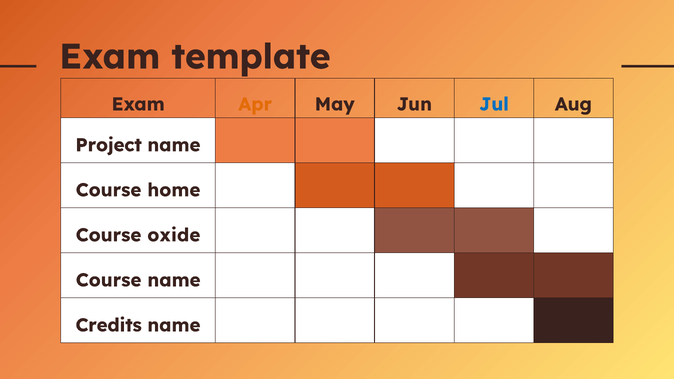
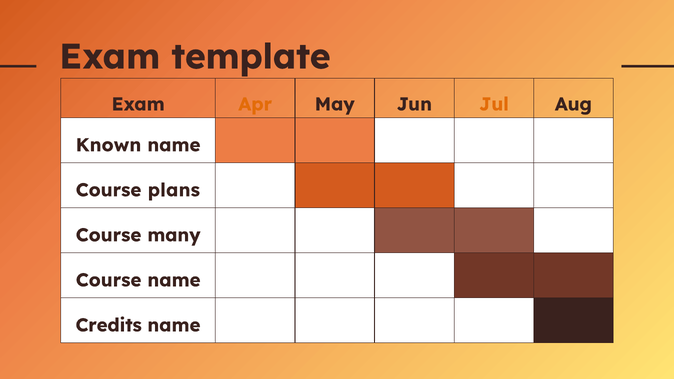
Jul colour: blue -> orange
Project: Project -> Known
home: home -> plans
oxide: oxide -> many
